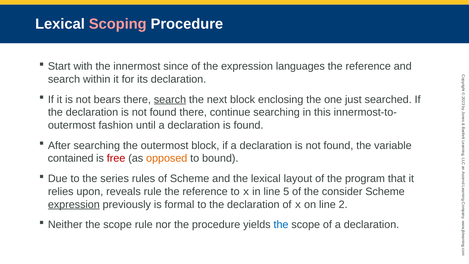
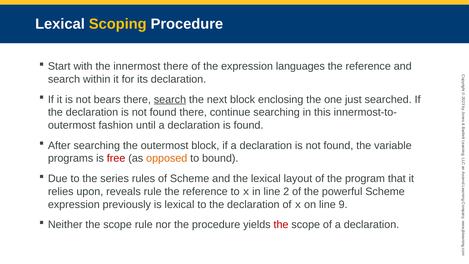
Scoping colour: pink -> yellow
innermost since: since -> there
contained: contained -> programs
line 5: 5 -> 2
consider: consider -> powerful
expression at (74, 204) underline: present -> none
is formal: formal -> lexical
line 2: 2 -> 9
the at (281, 225) colour: blue -> red
